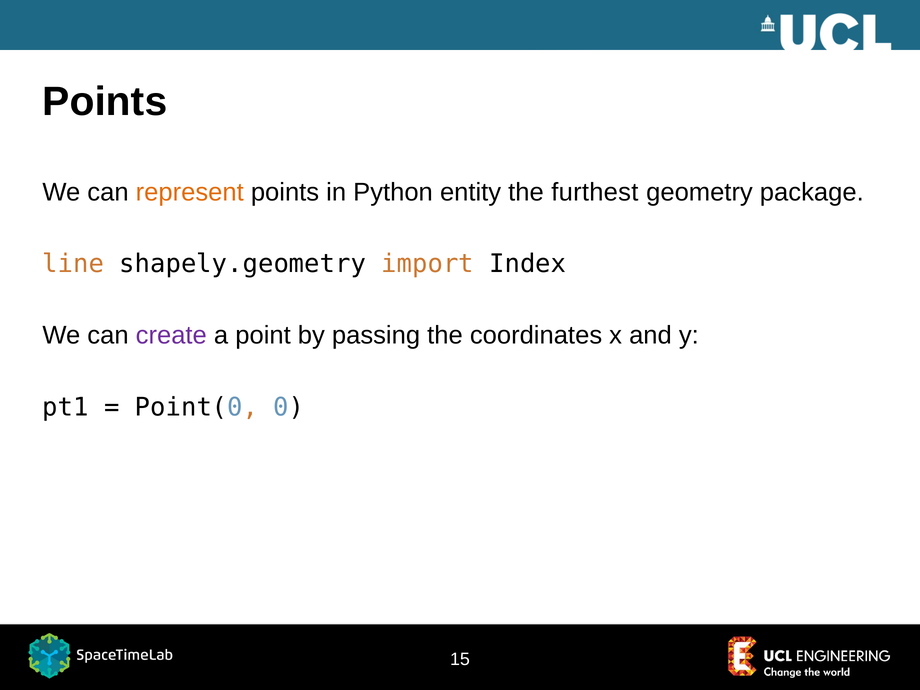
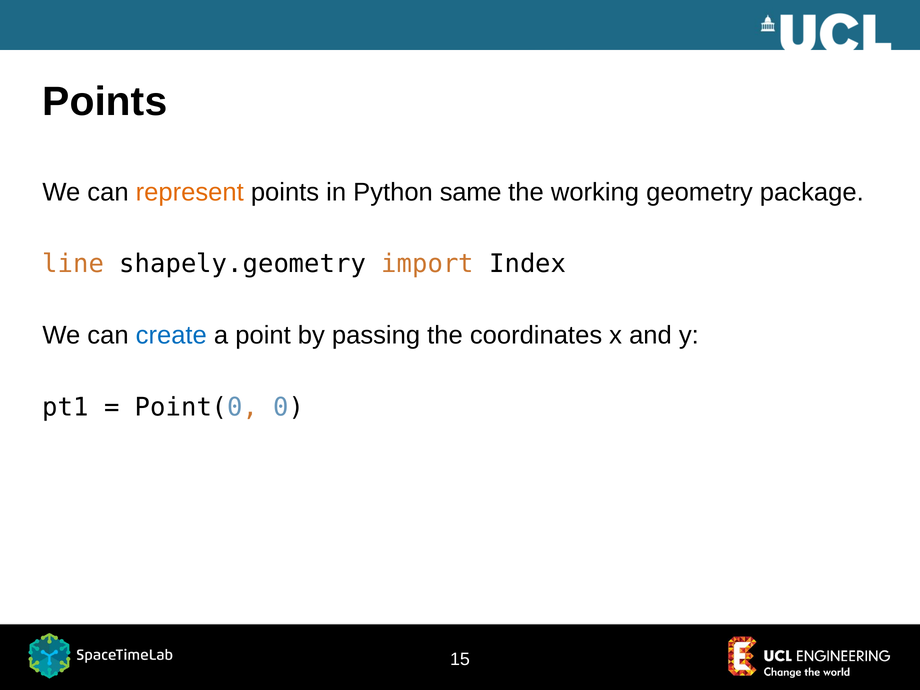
entity: entity -> same
furthest: furthest -> working
create colour: purple -> blue
